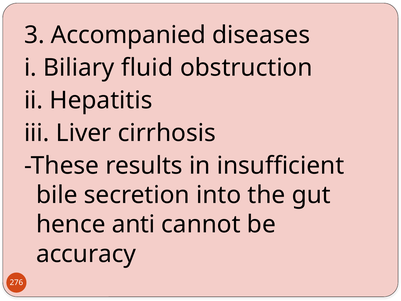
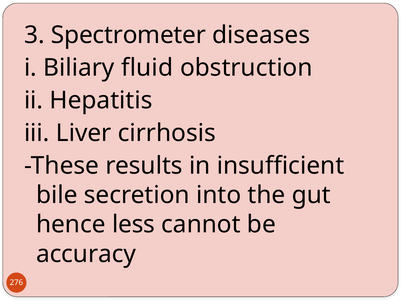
Accompanied: Accompanied -> Spectrometer
anti: anti -> less
